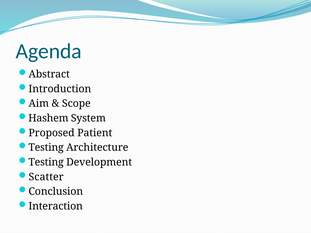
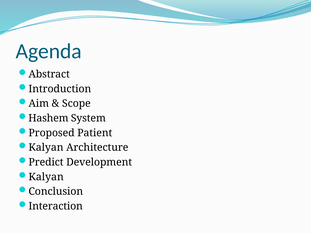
Testing at (46, 148): Testing -> Kalyan
Testing at (46, 162): Testing -> Predict
Scatter at (46, 177): Scatter -> Kalyan
